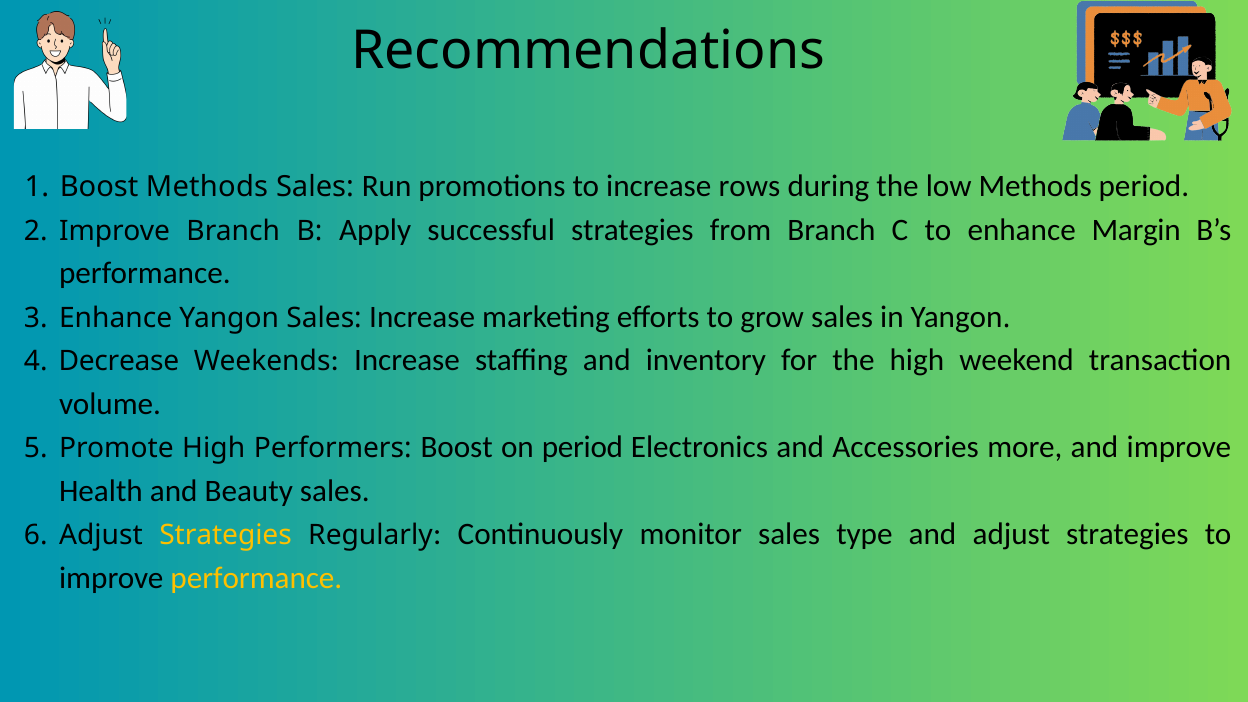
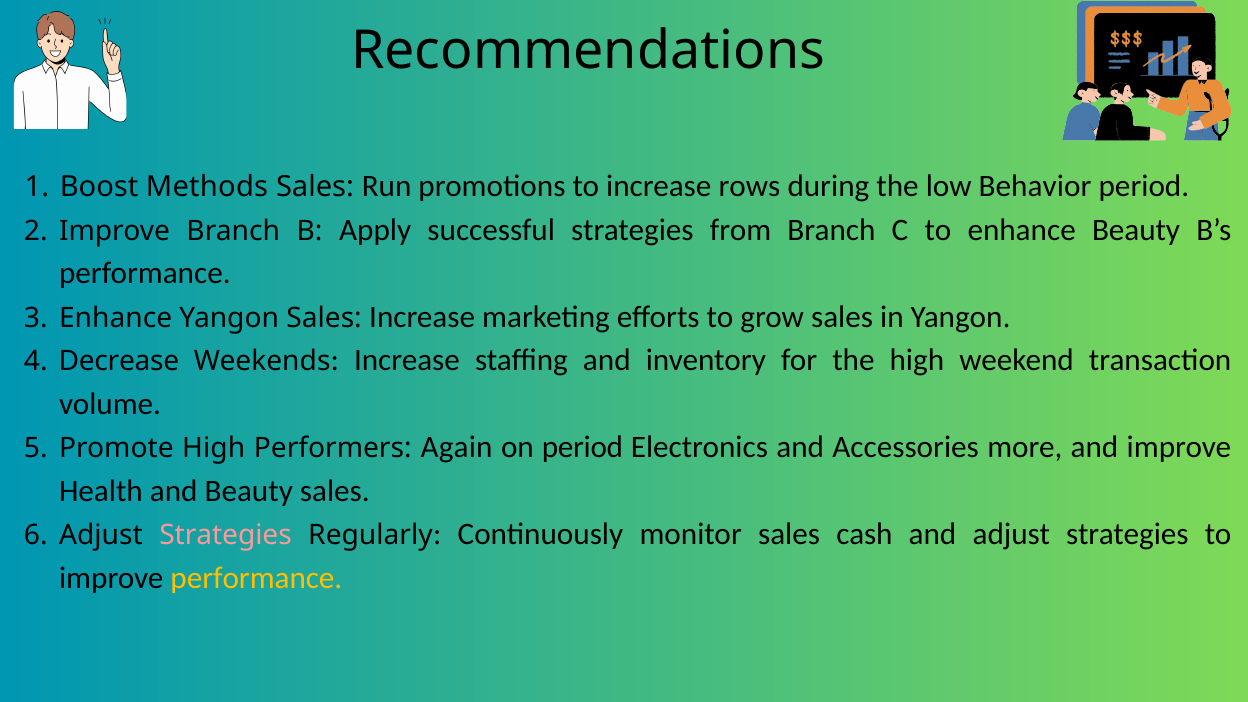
low Methods: Methods -> Behavior
enhance Margin: Margin -> Beauty
Performers Boost: Boost -> Again
Strategies at (226, 535) colour: yellow -> pink
type: type -> cash
